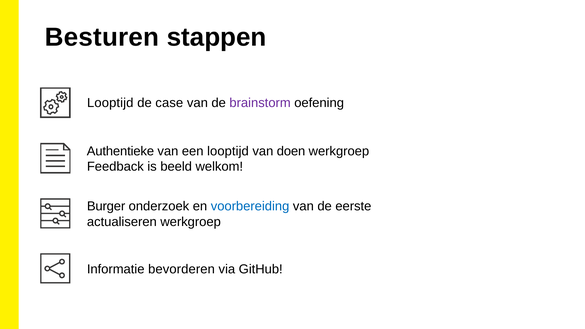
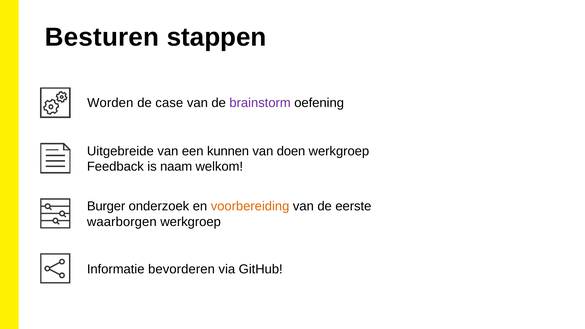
Looptijd at (110, 103): Looptijd -> Worden
Authentieke: Authentieke -> Uitgebreide
een looptijd: looptijd -> kunnen
beeld: beeld -> naam
voorbereiding colour: blue -> orange
actualiseren: actualiseren -> waarborgen
